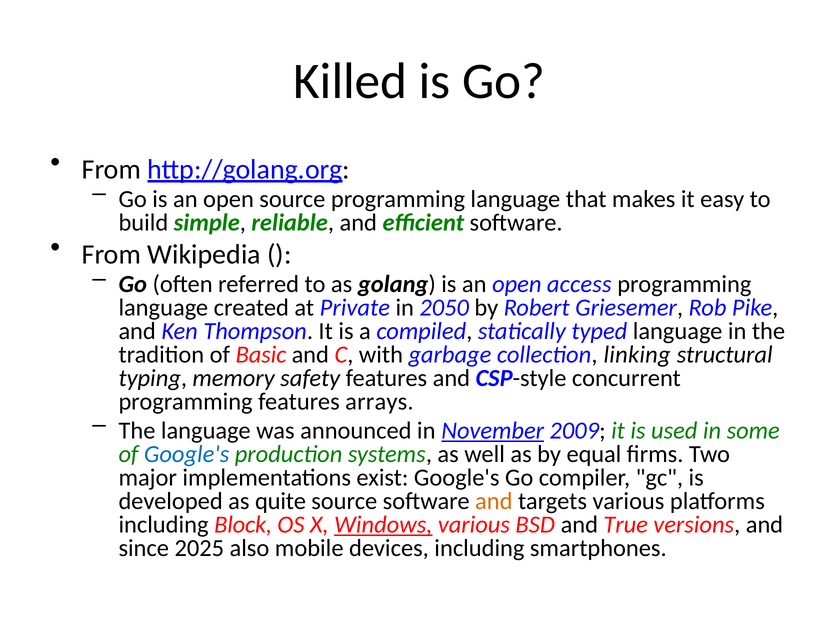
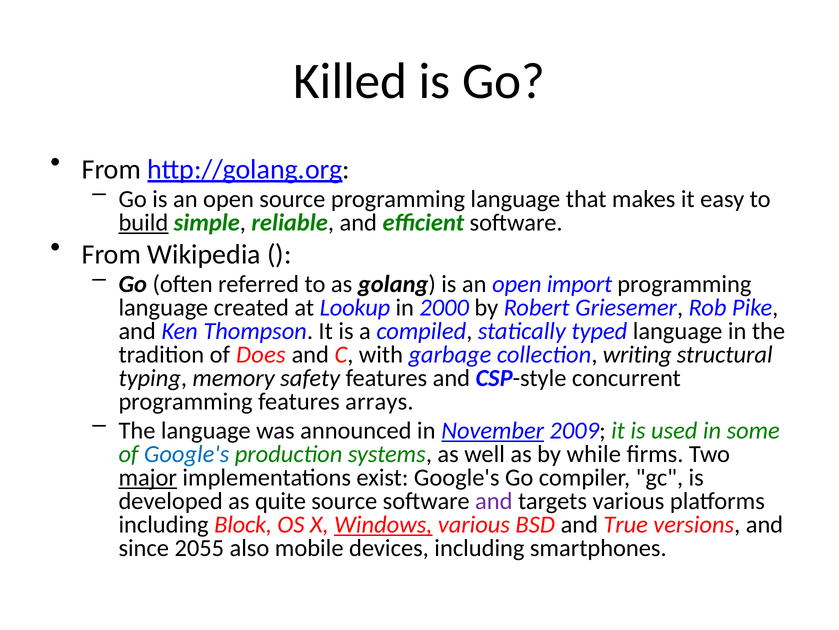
build underline: none -> present
access: access -> import
Private: Private -> Lookup
2050: 2050 -> 2000
Basic: Basic -> Does
linking: linking -> writing
equal: equal -> while
major underline: none -> present
and at (494, 501) colour: orange -> purple
2025: 2025 -> 2055
